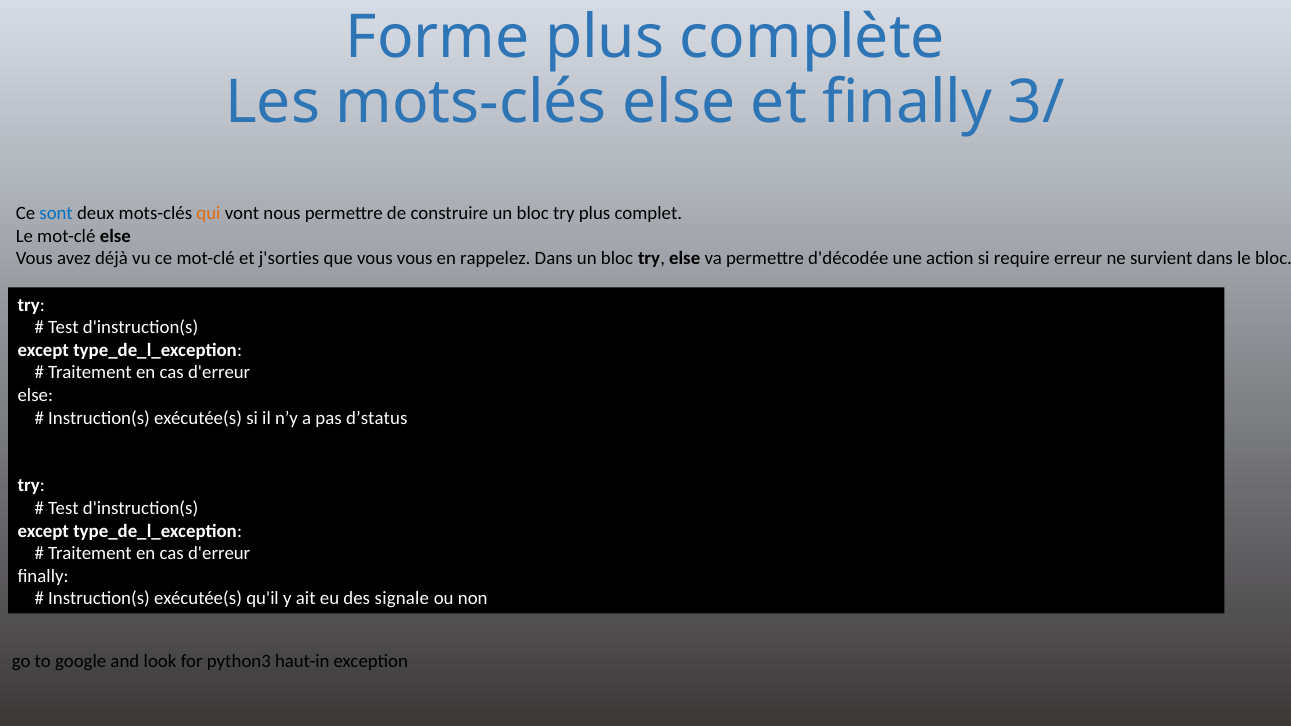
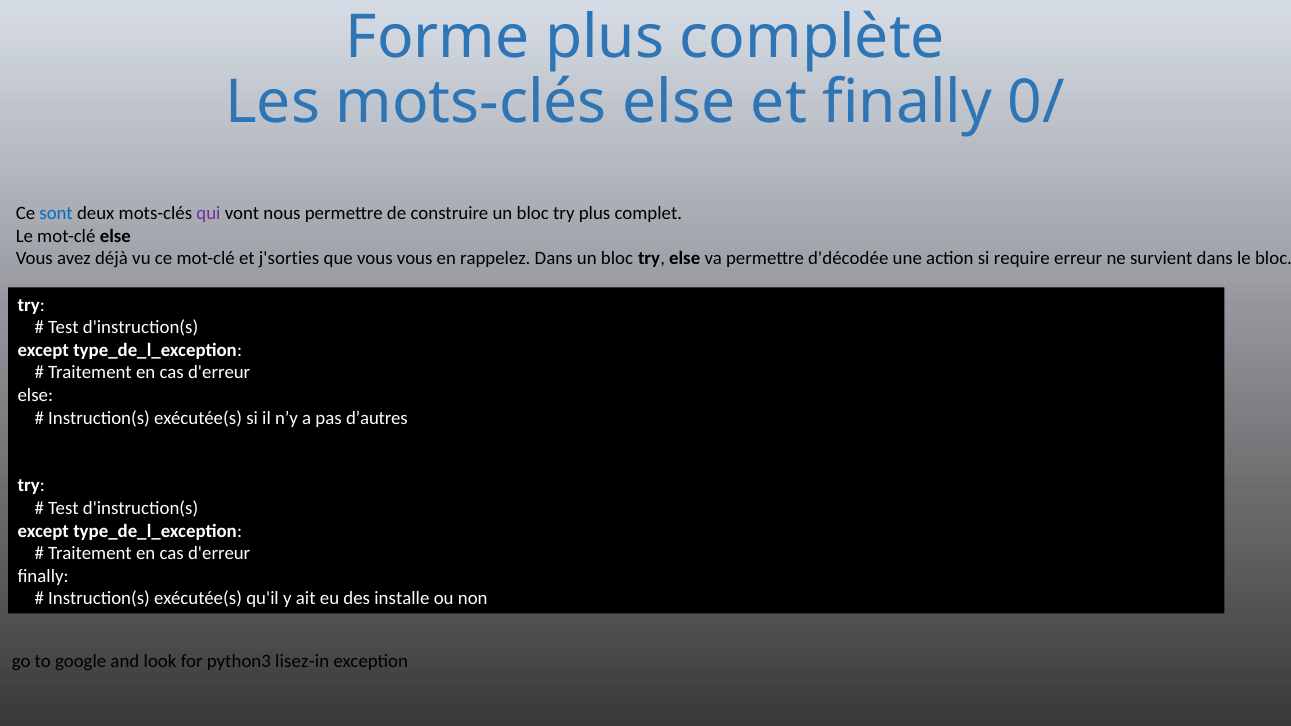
3/: 3/ -> 0/
qui colour: orange -> purple
d’status: d’status -> d’autres
signale: signale -> installe
haut-in: haut-in -> lisez-in
